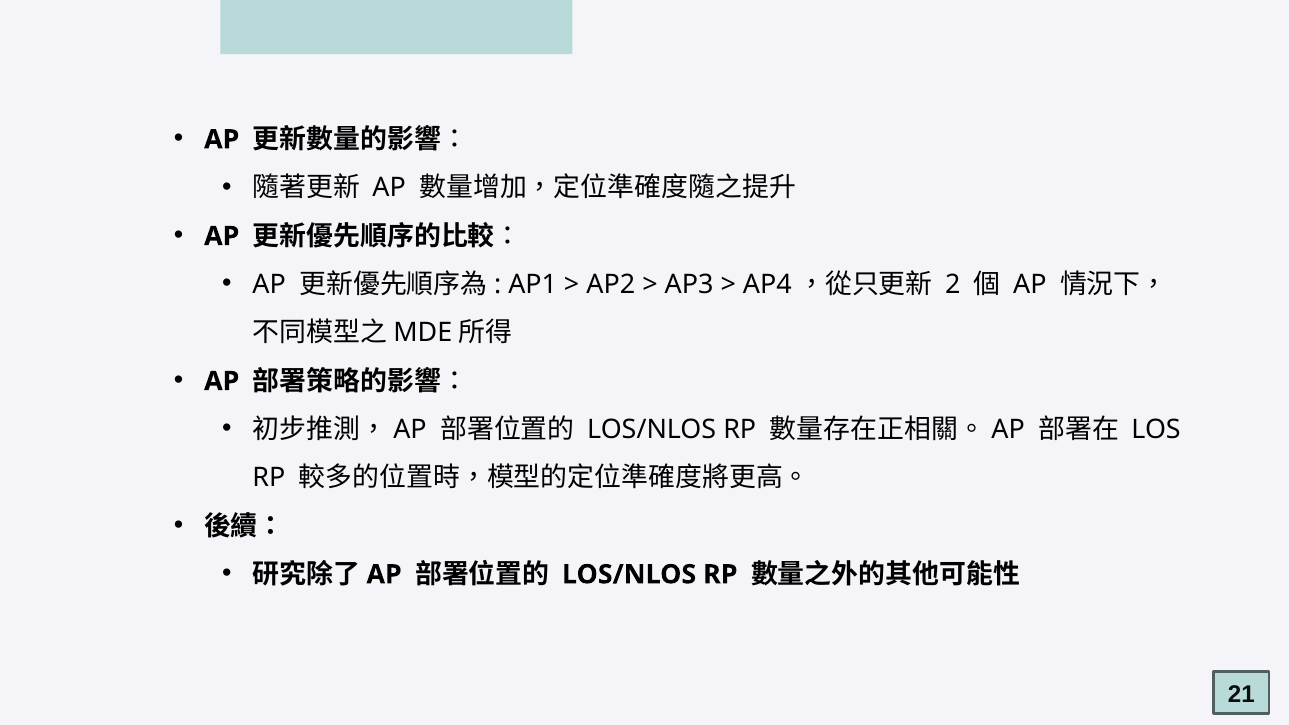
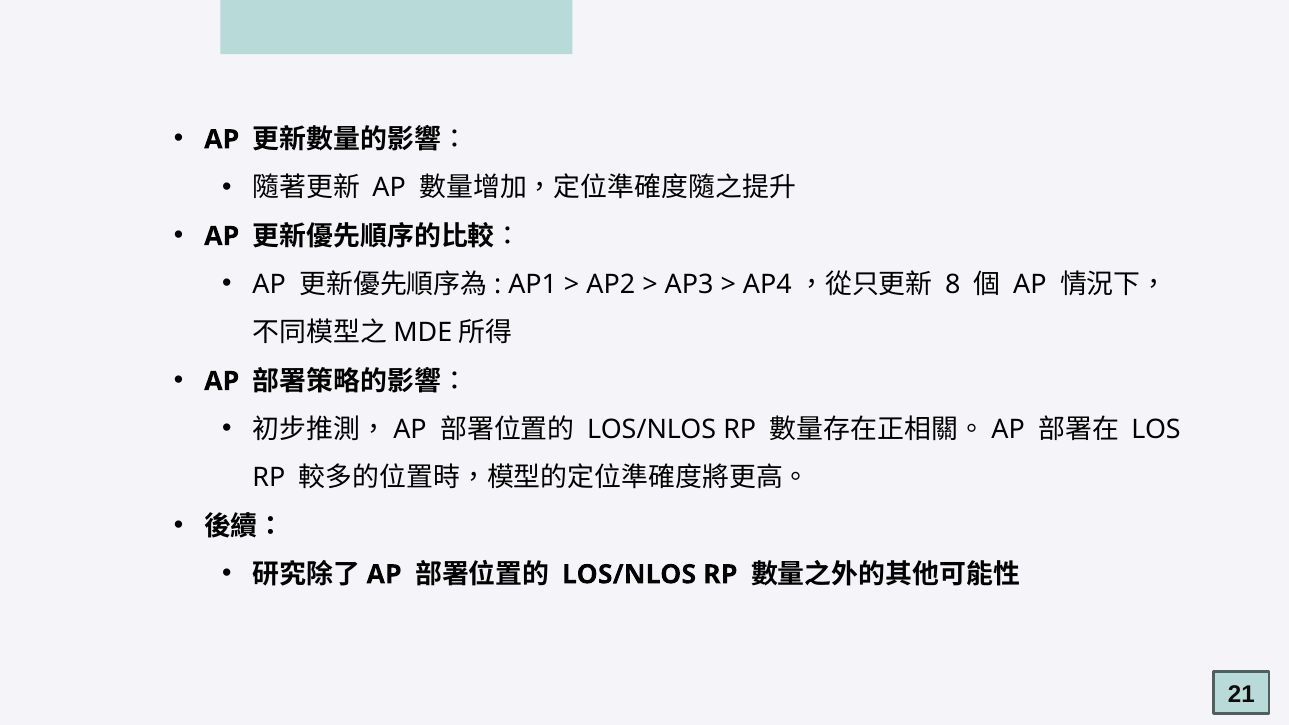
2: 2 -> 8
